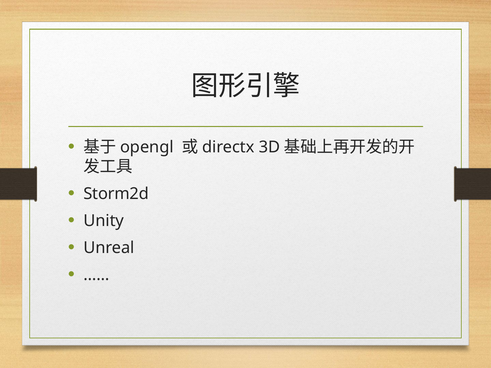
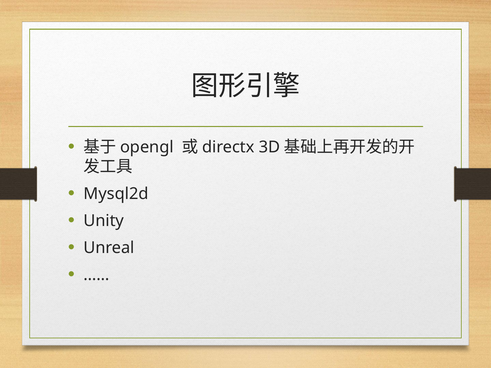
Storm2d: Storm2d -> Mysql2d
